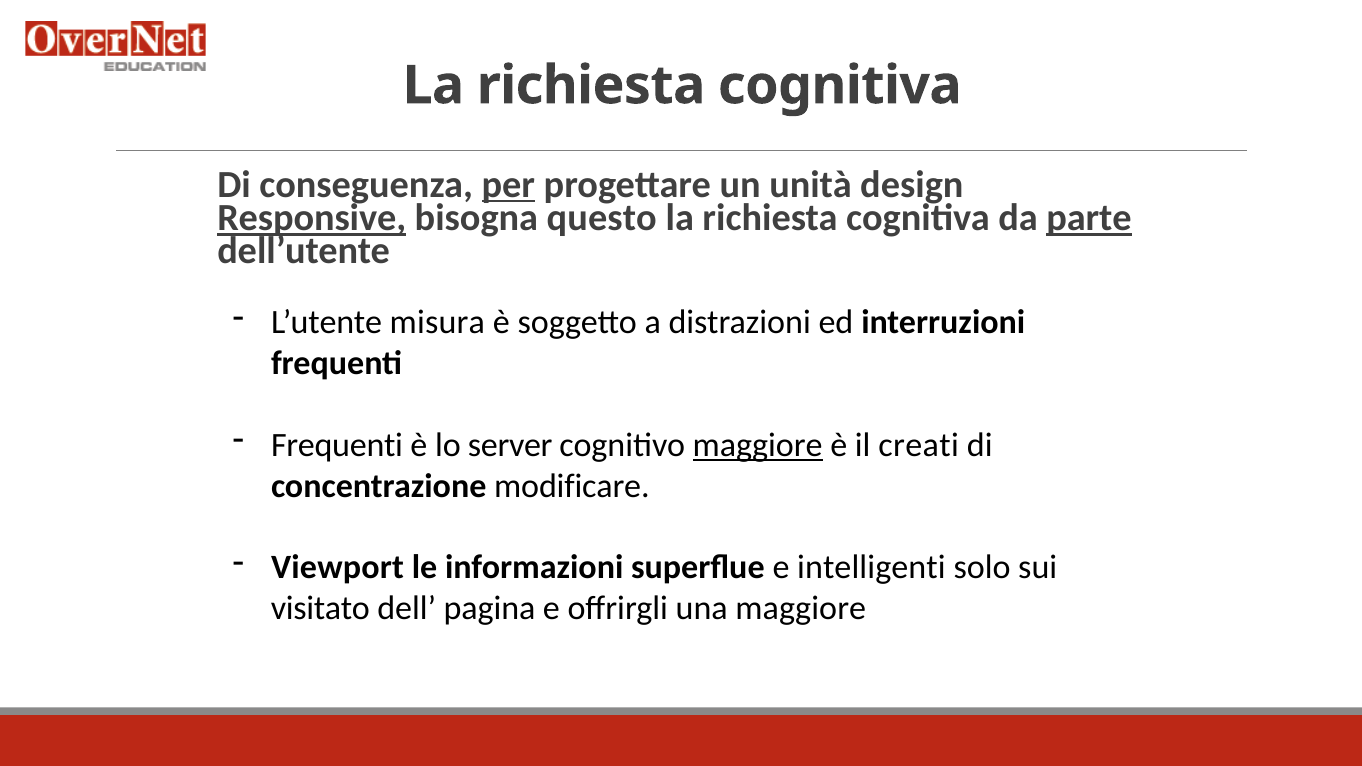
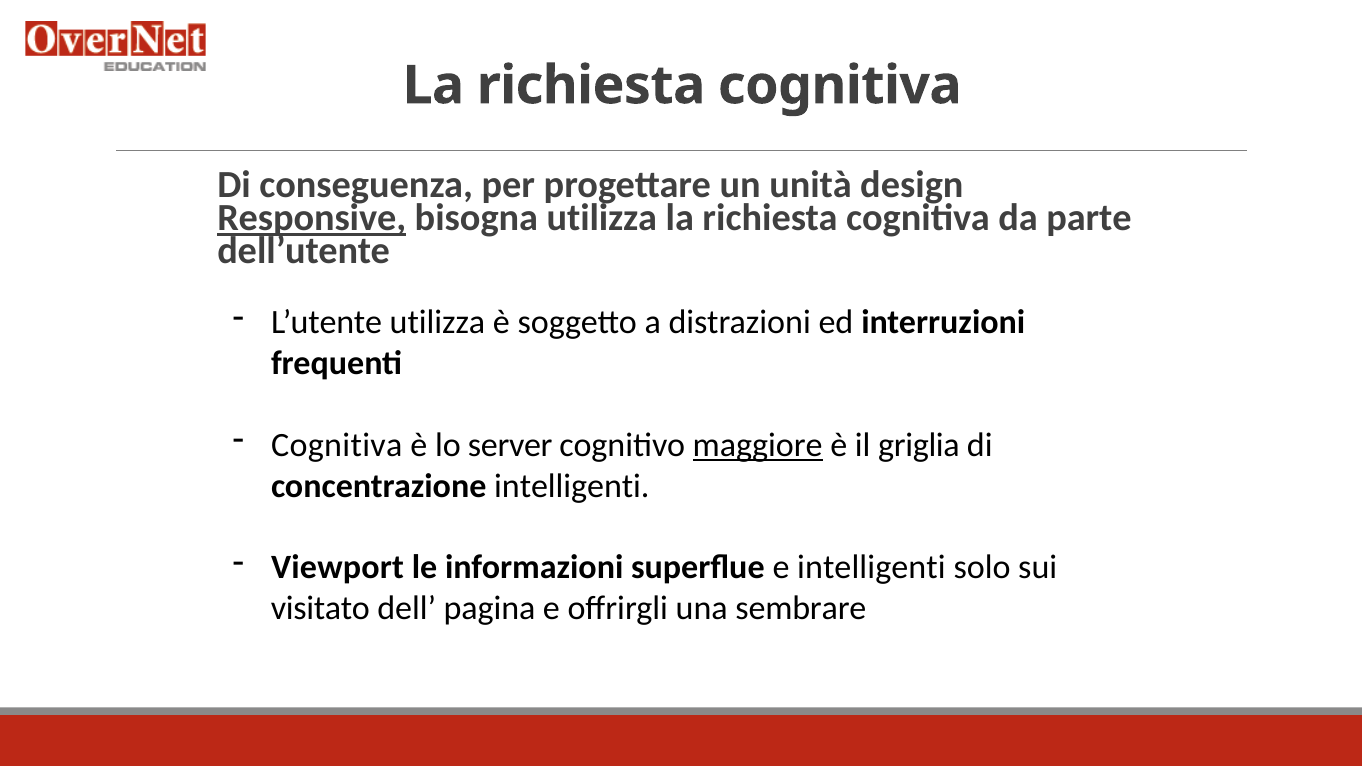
per underline: present -> none
bisogna questo: questo -> utilizza
parte underline: present -> none
L’utente misura: misura -> utilizza
Frequenti at (337, 445): Frequenti -> Cognitiva
creati: creati -> griglia
concentrazione modificare: modificare -> intelligenti
una maggiore: maggiore -> sembrare
